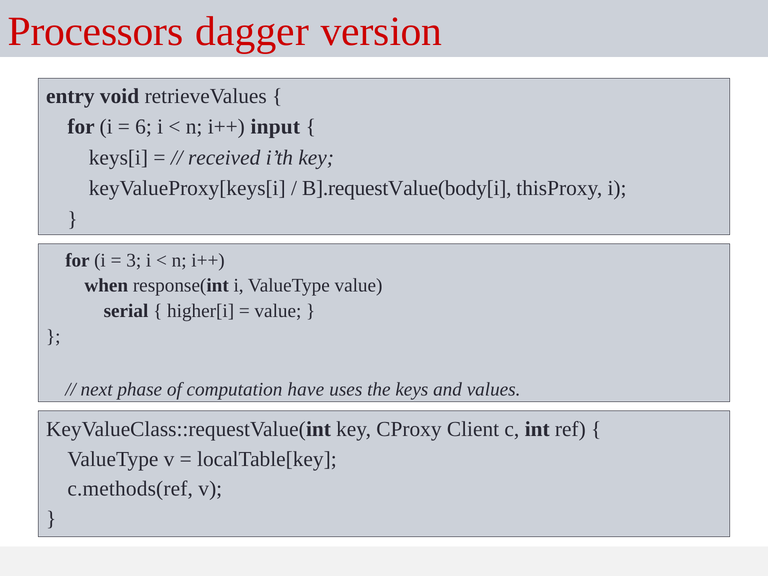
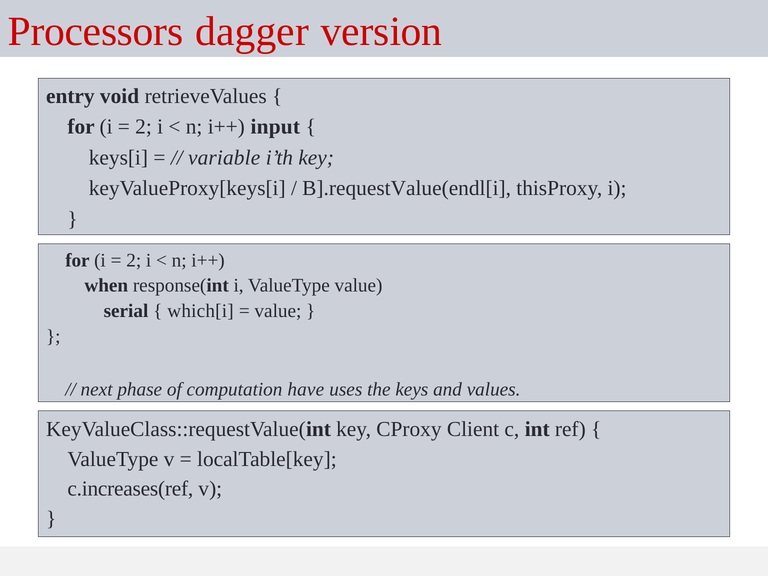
6 at (144, 127): 6 -> 2
received: received -> variable
B].requestValue(body[i: B].requestValue(body[i -> B].requestValue(endl[i
3 at (134, 260): 3 -> 2
higher[i: higher[i -> which[i
c.methods(ref: c.methods(ref -> c.increases(ref
